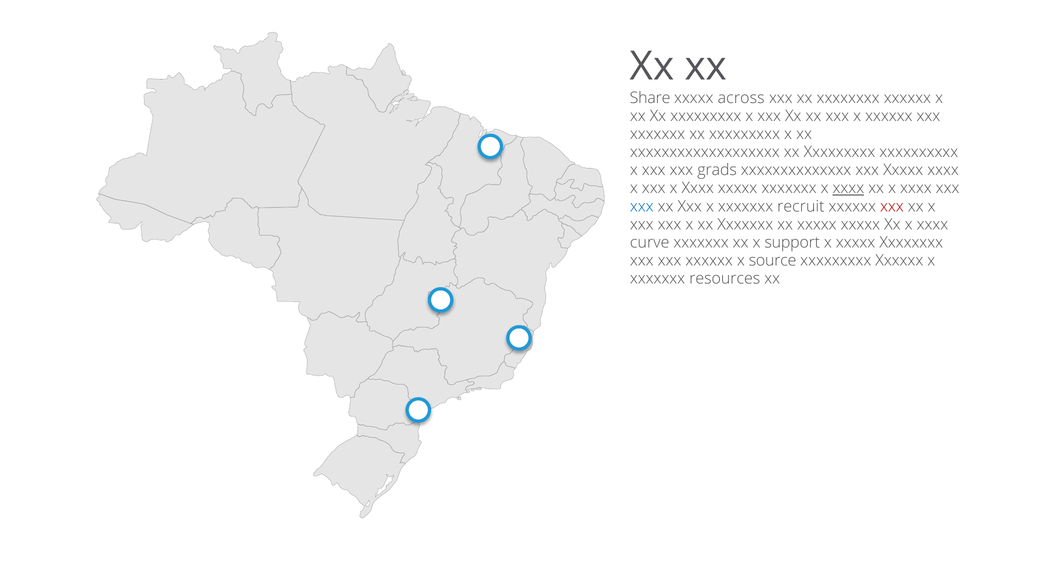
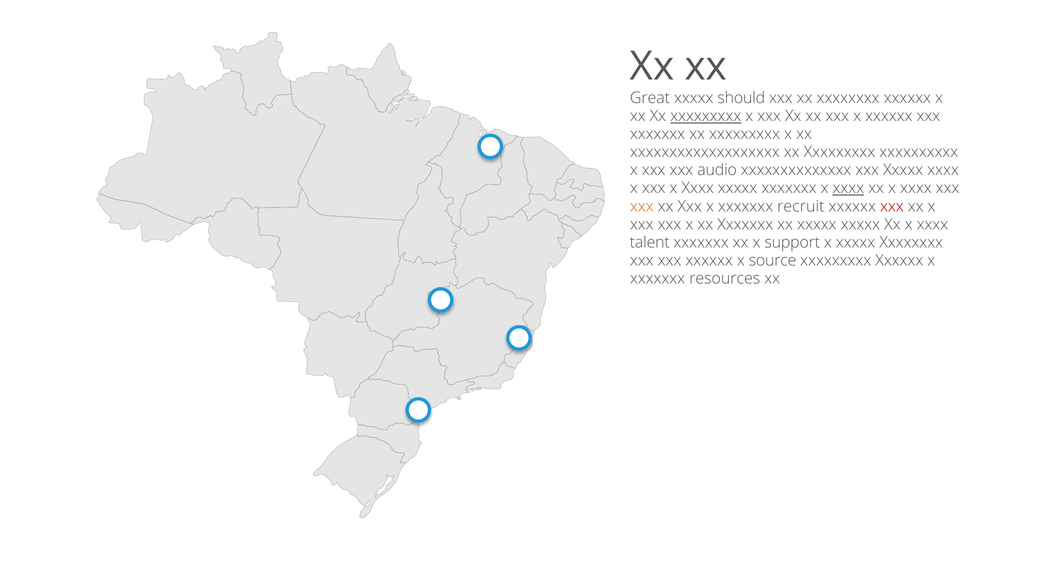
Share: Share -> Great
across: across -> should
xxxxxxxxx at (706, 116) underline: none -> present
grads: grads -> audio
xxx at (642, 206) colour: blue -> orange
curve: curve -> talent
